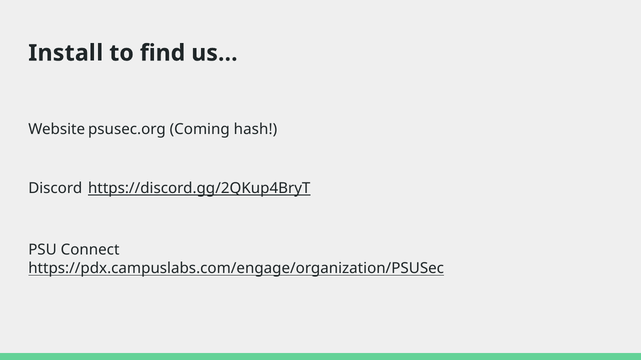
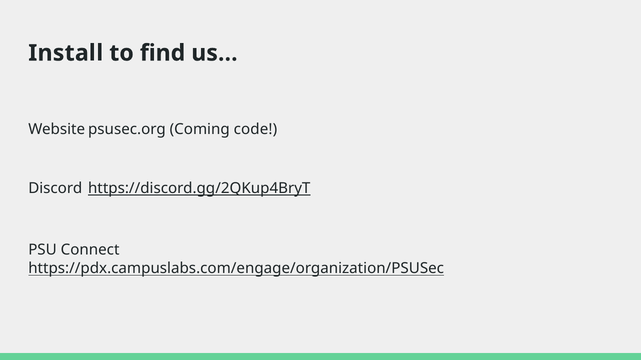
hash: hash -> code
